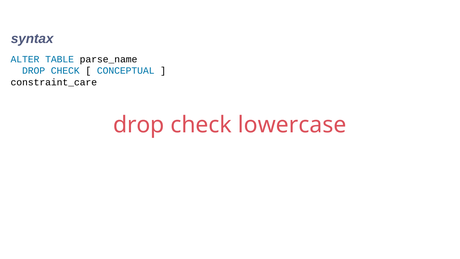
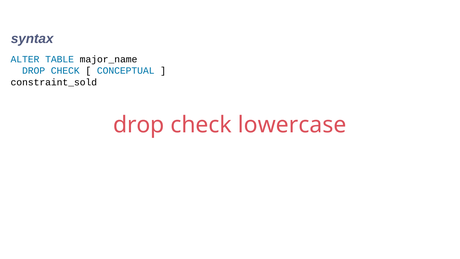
parse_name: parse_name -> major_name
constraint_care: constraint_care -> constraint_sold
